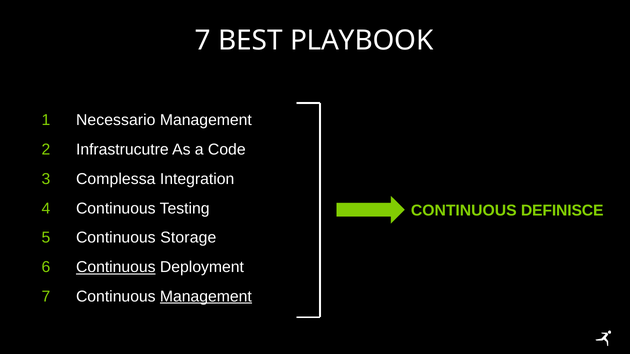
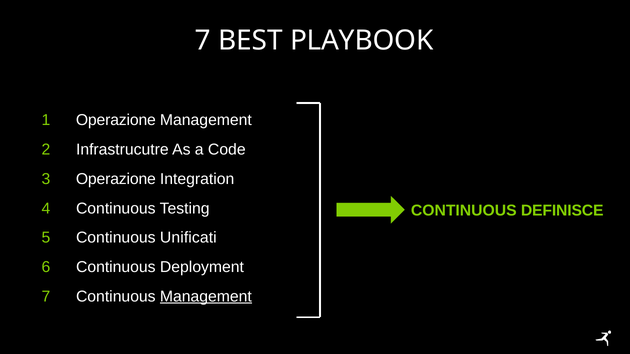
Necessario at (116, 120): Necessario -> Operazione
Complessa at (116, 179): Complessa -> Operazione
Storage: Storage -> Unificati
Continuous at (116, 267) underline: present -> none
